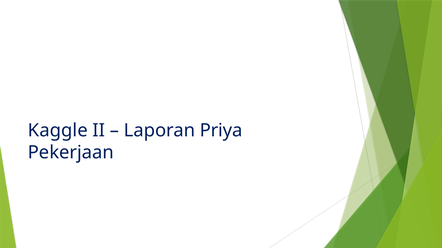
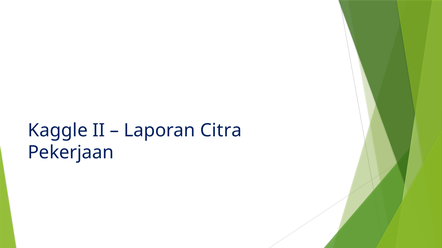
Priya: Priya -> Citra
